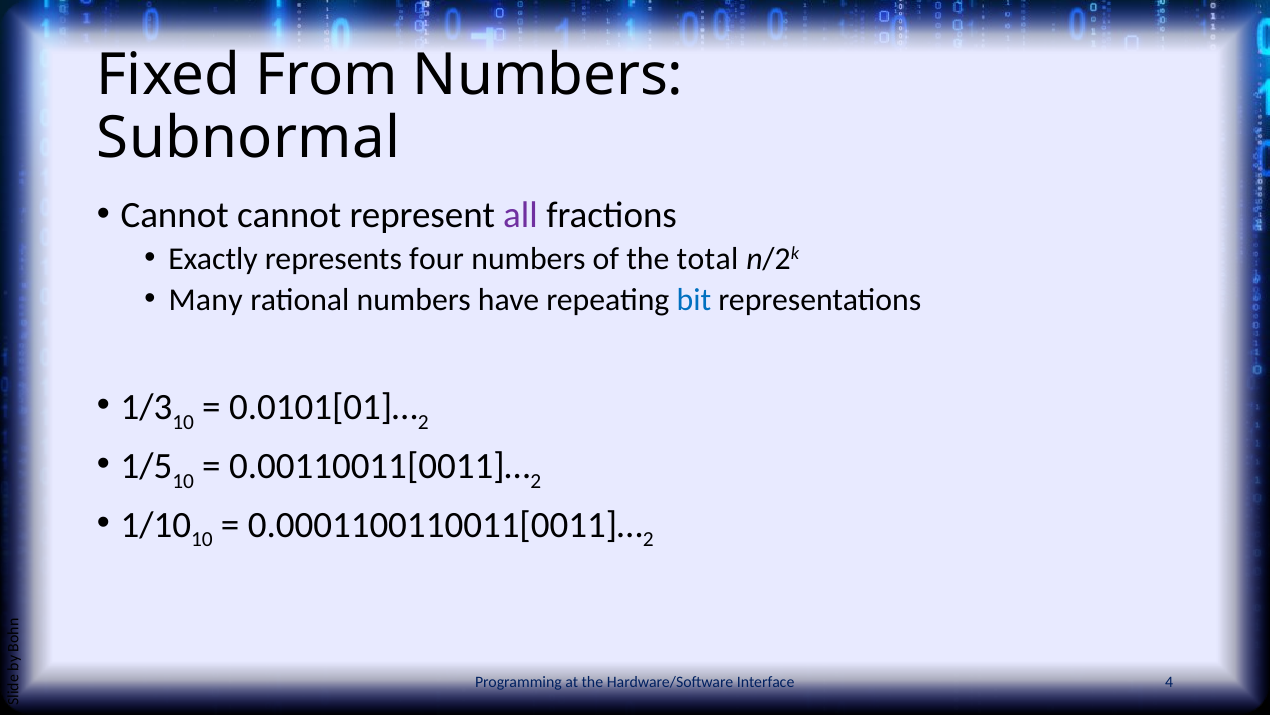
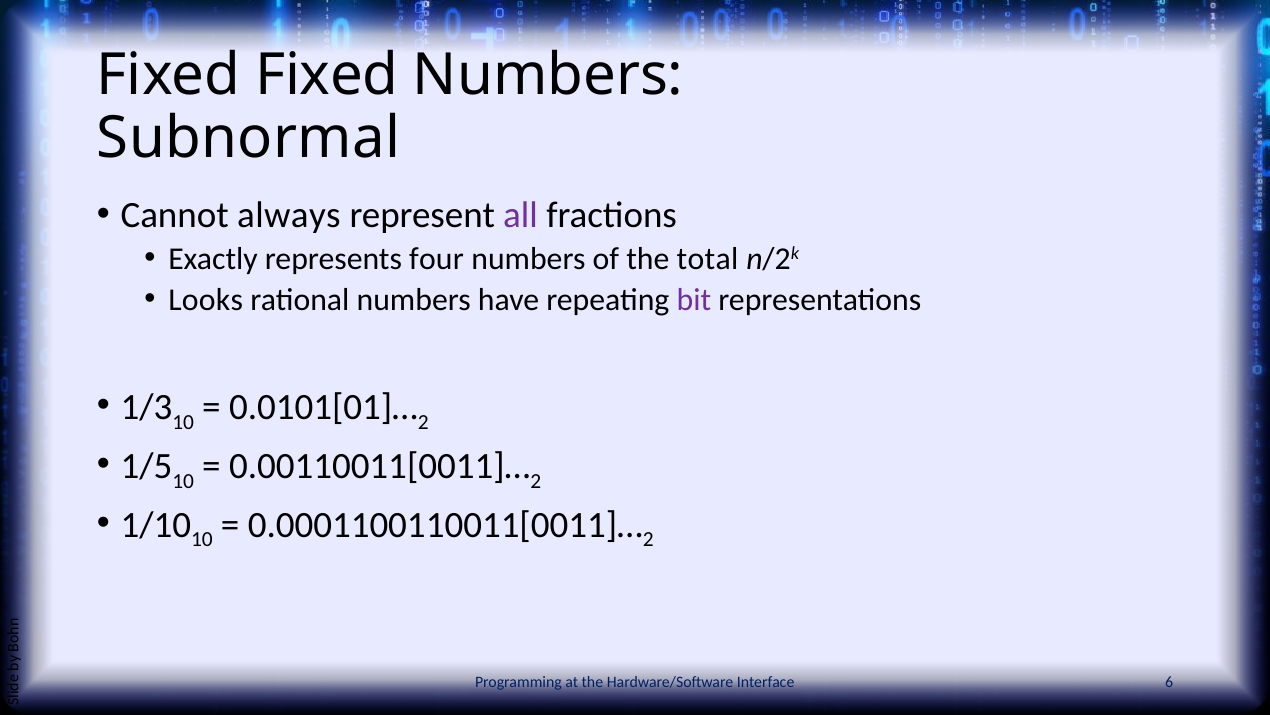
Fixed From: From -> Fixed
Cannot cannot: cannot -> always
Many: Many -> Looks
bit colour: blue -> purple
4: 4 -> 6
